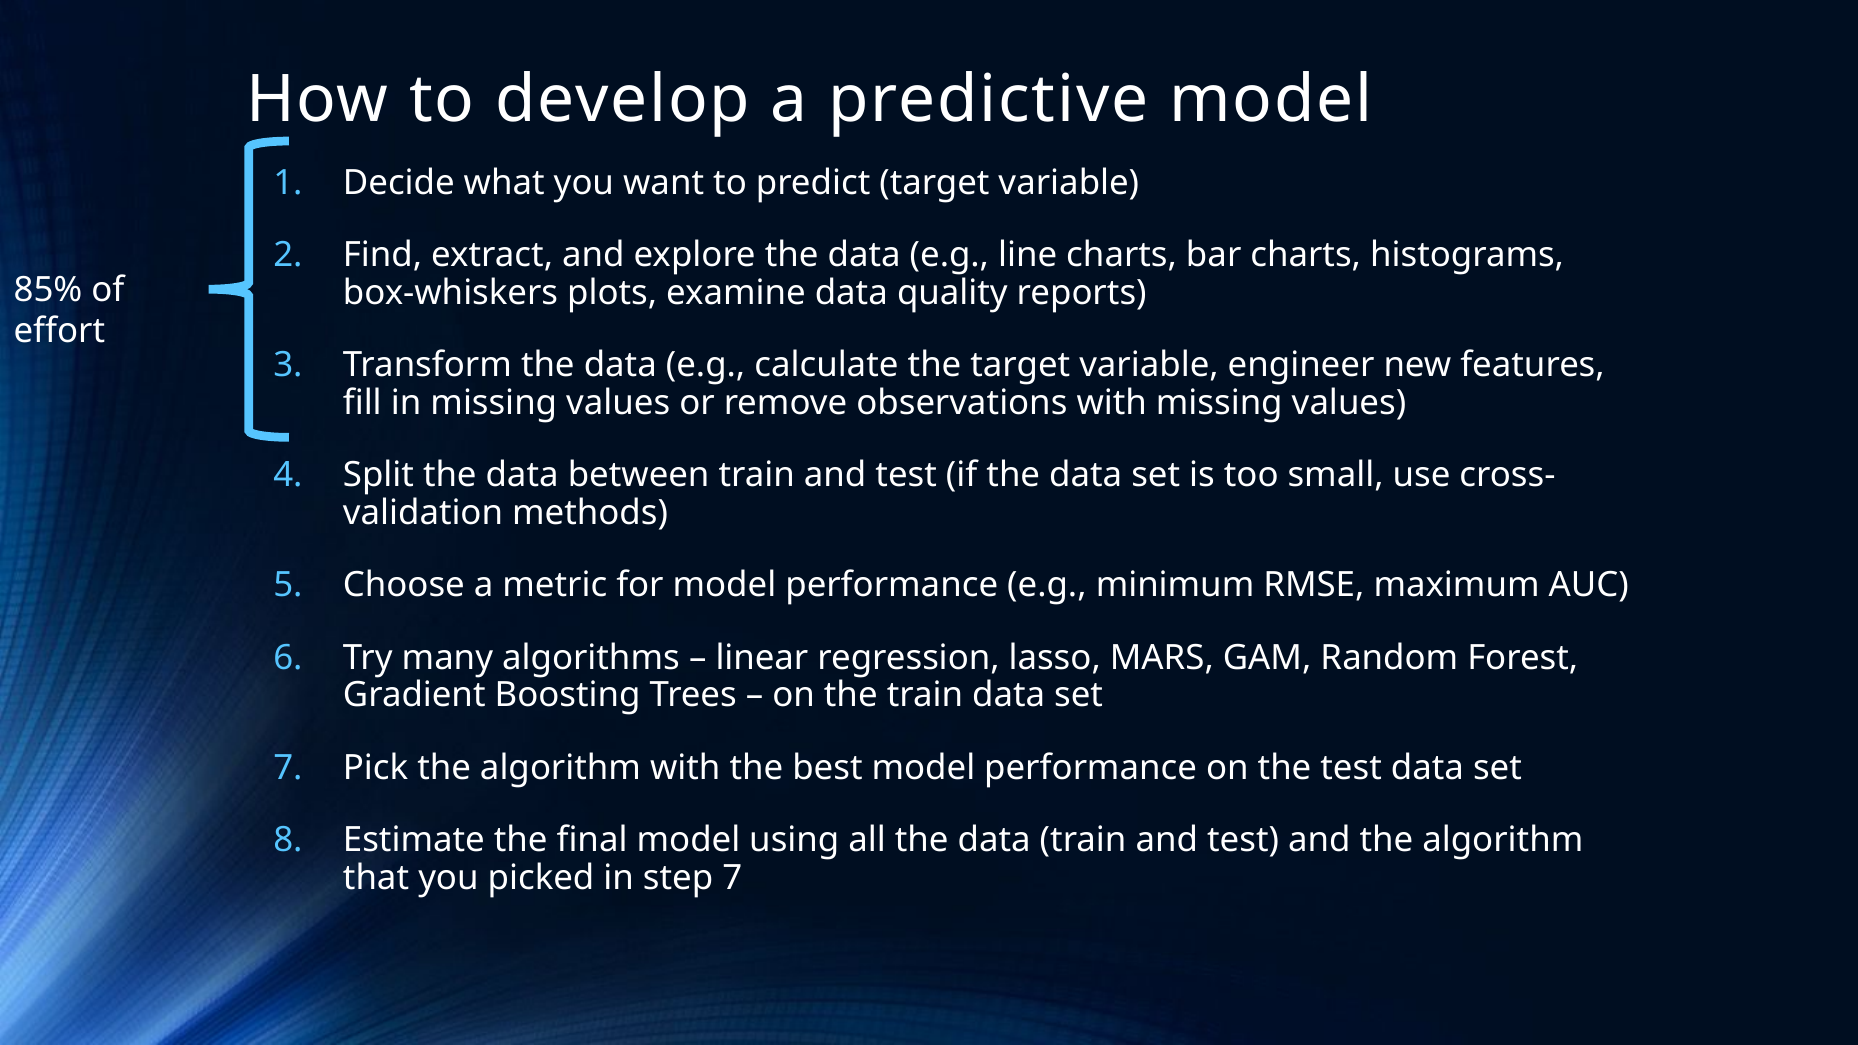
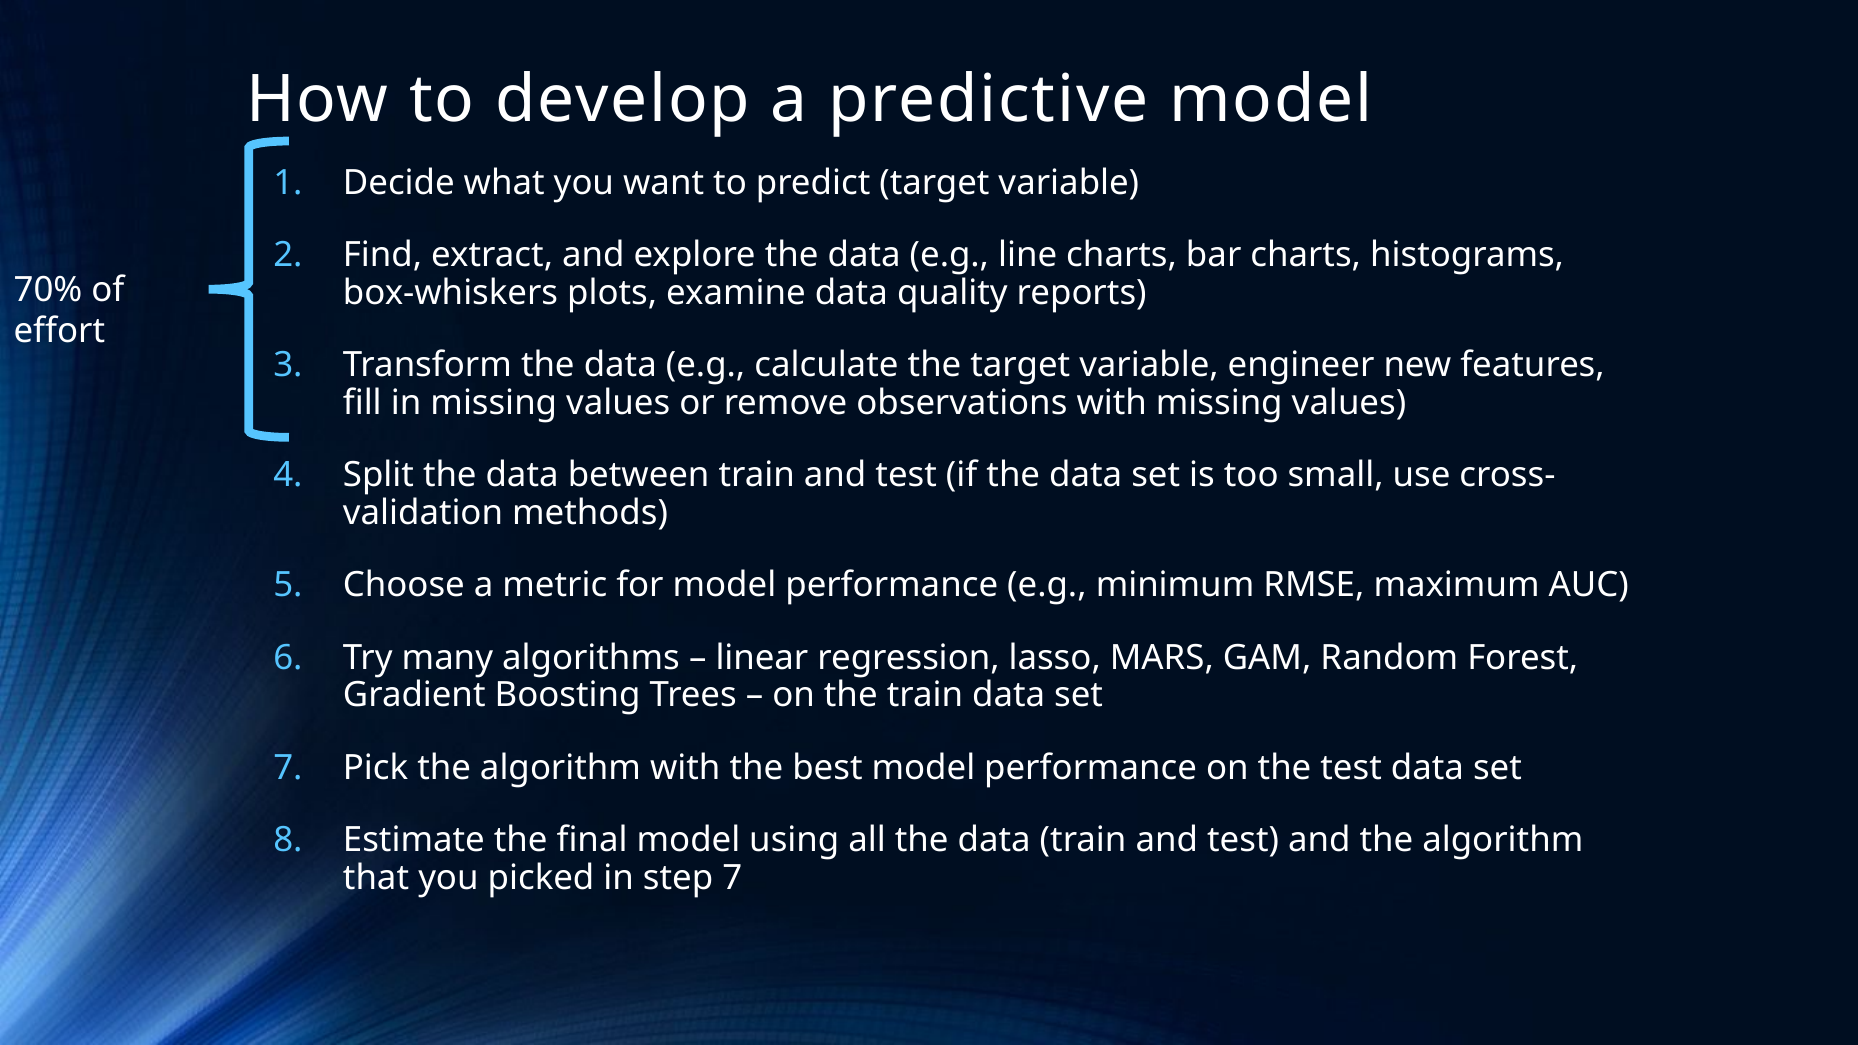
85%: 85% -> 70%
